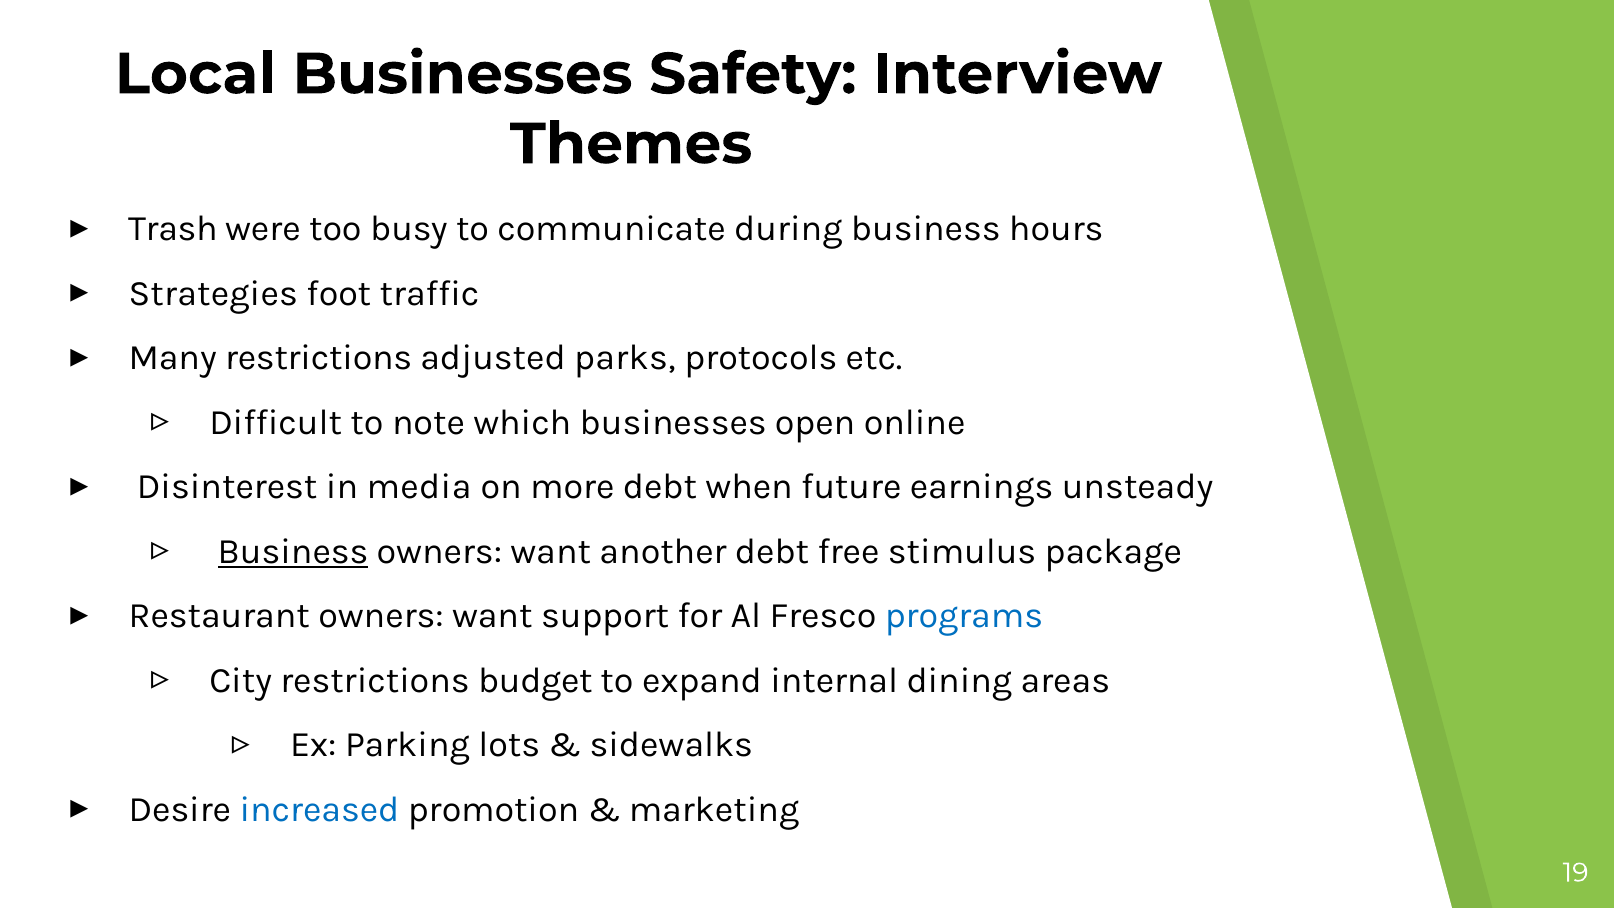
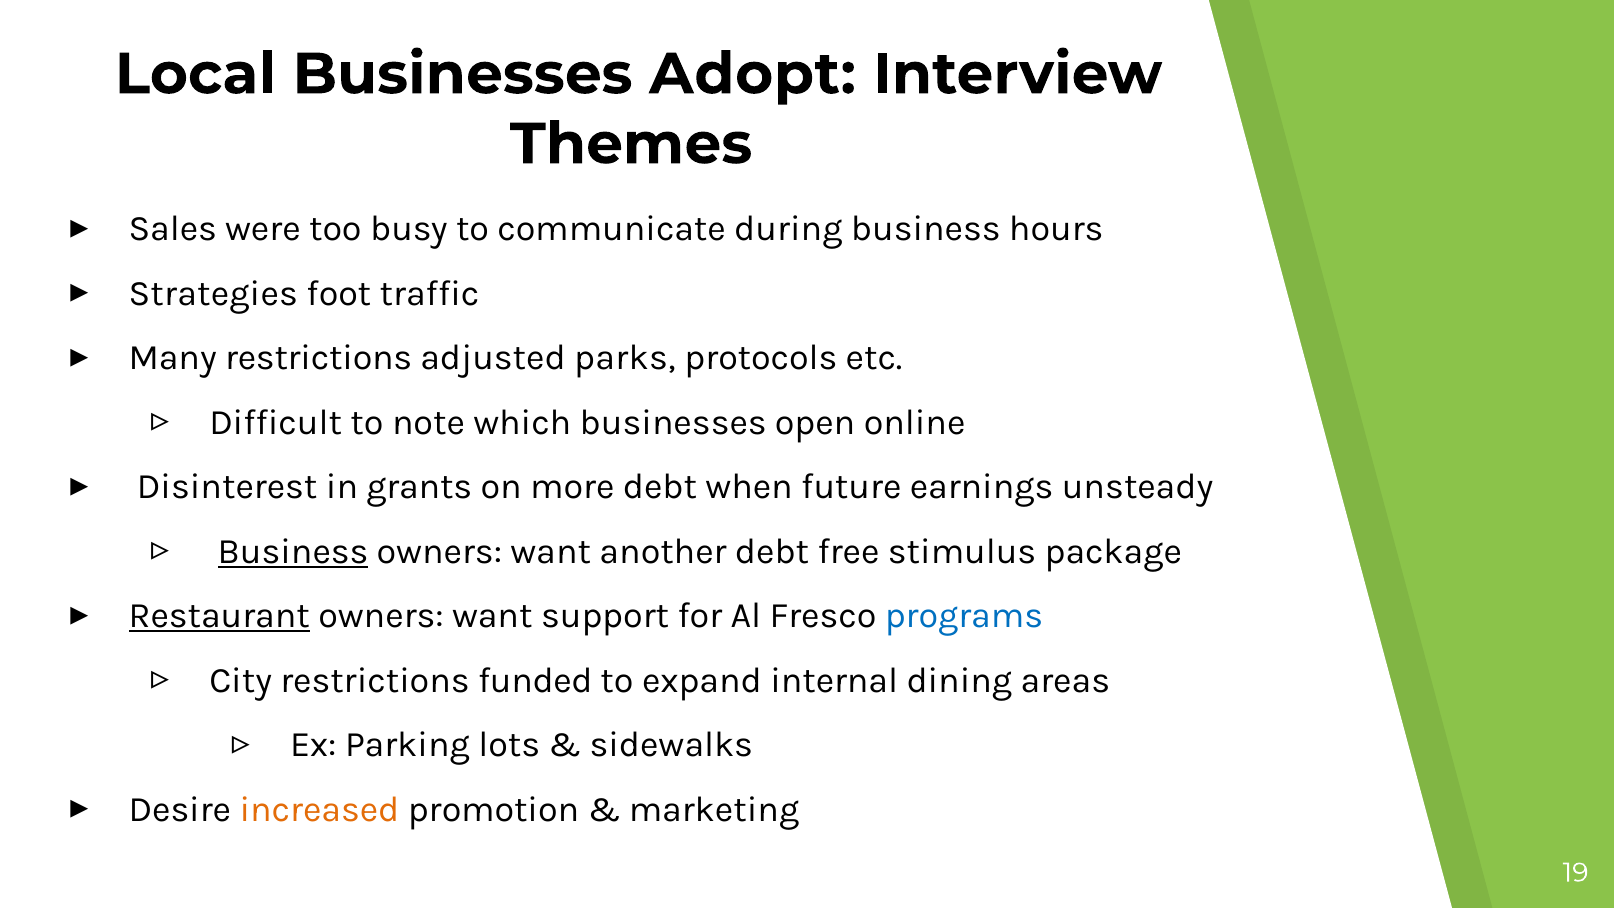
Safety: Safety -> Adopt
Trash: Trash -> Sales
media: media -> grants
Restaurant underline: none -> present
budget: budget -> funded
increased colour: blue -> orange
